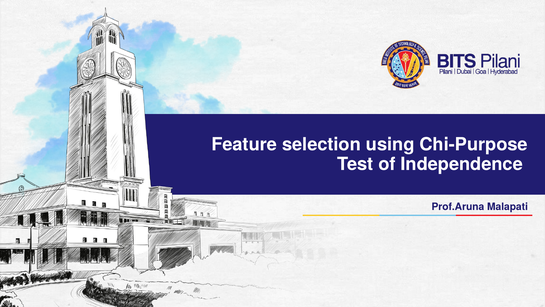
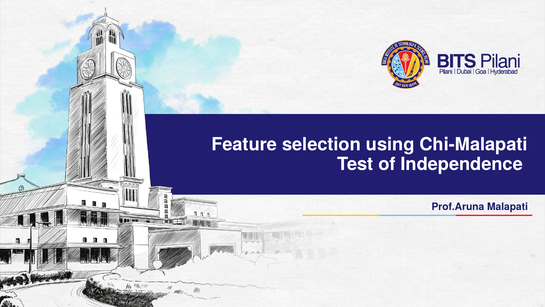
Chi-Purpose: Chi-Purpose -> Chi-Malapati
